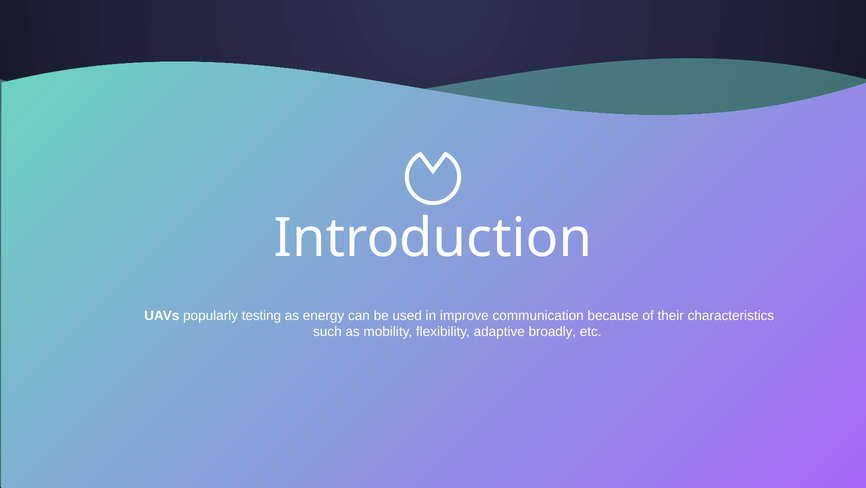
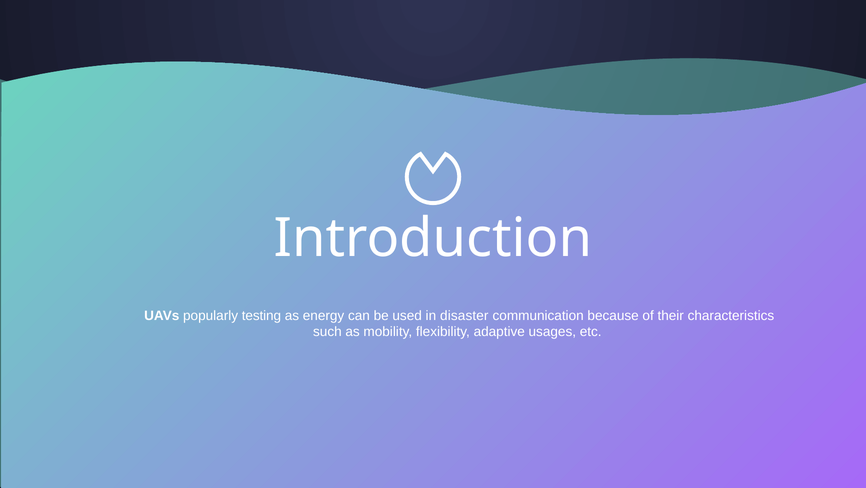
improve: improve -> disaster
broadly: broadly -> usages
